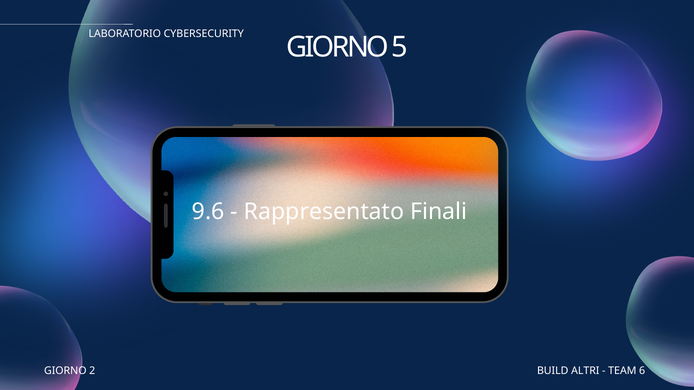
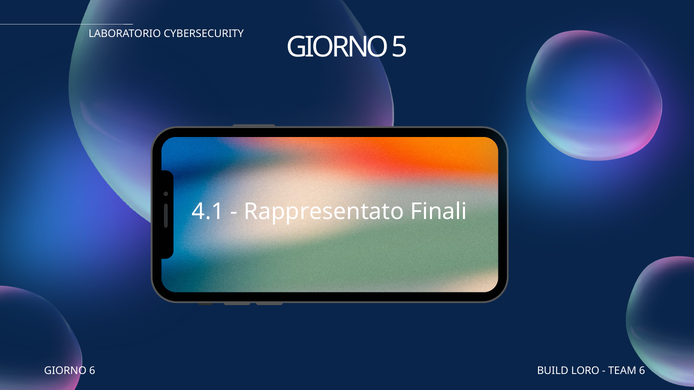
9.6: 9.6 -> 4.1
GIORNO 2: 2 -> 6
ALTRI: ALTRI -> LORO
